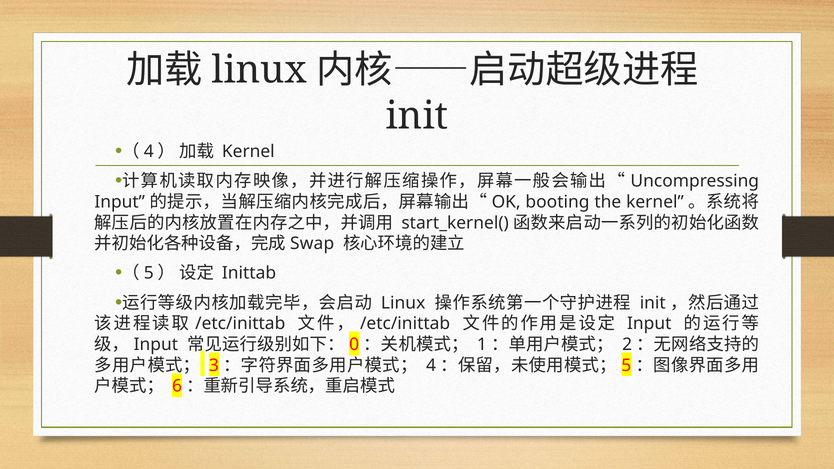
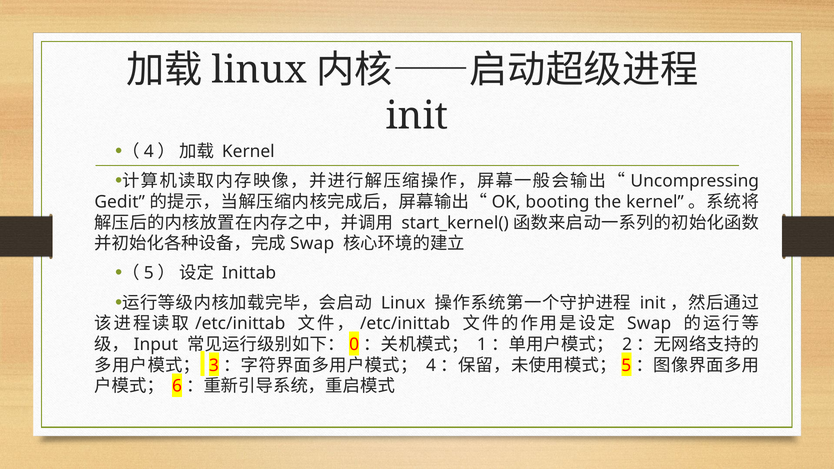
Input at (120, 202): Input -> Gedit
Input at (649, 324): Input -> Swap
